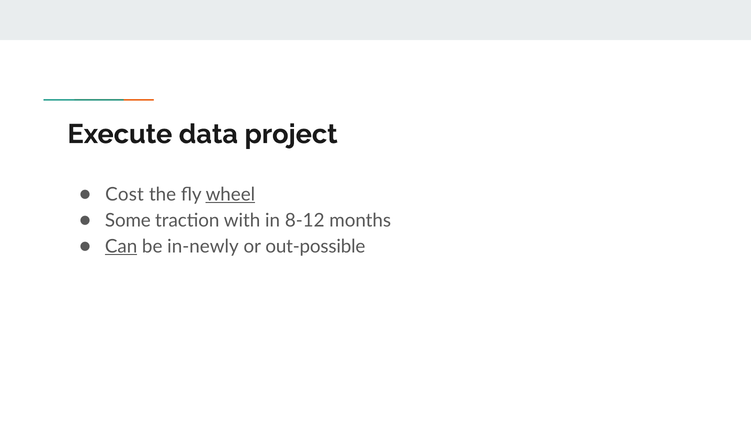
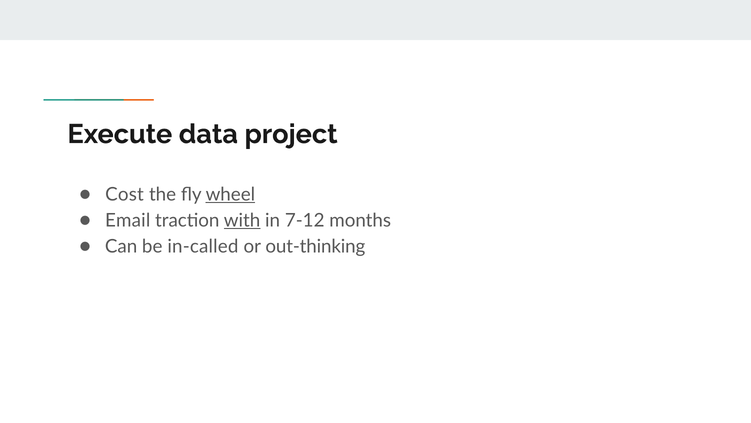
Some: Some -> Email
with underline: none -> present
8-12: 8-12 -> 7-12
Can underline: present -> none
in-newly: in-newly -> in-called
out-possible: out-possible -> out-thinking
